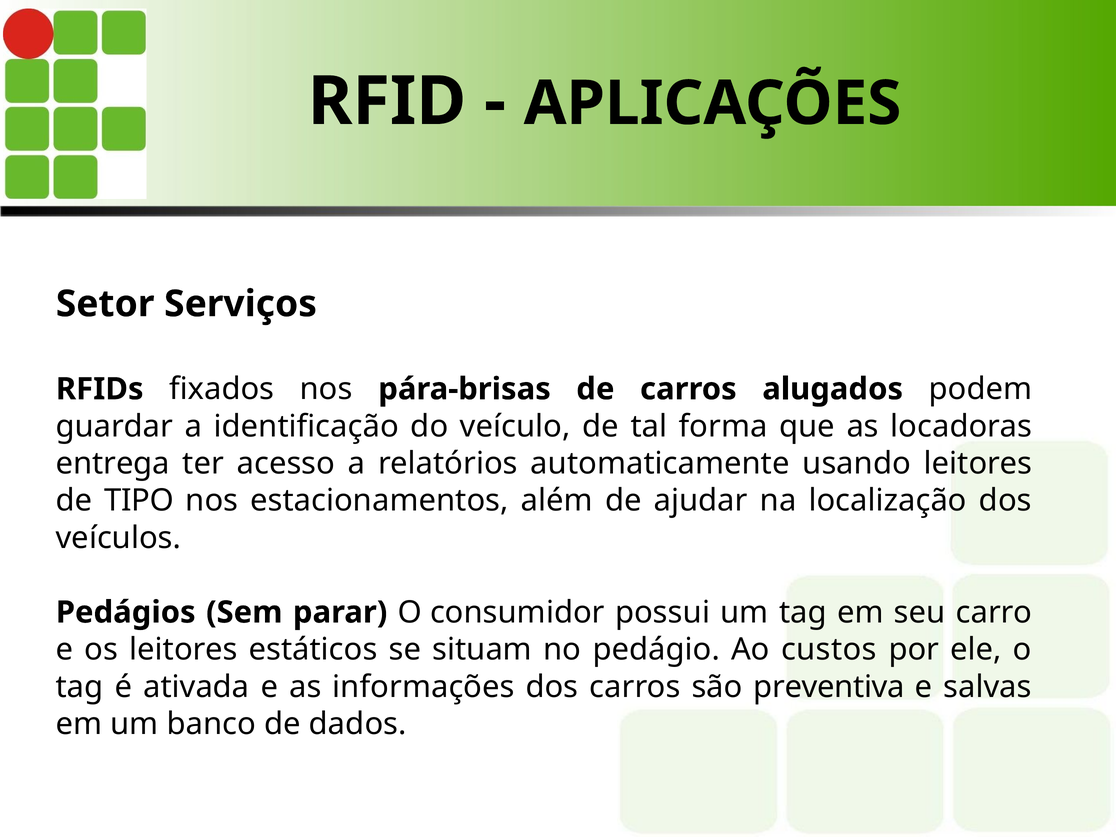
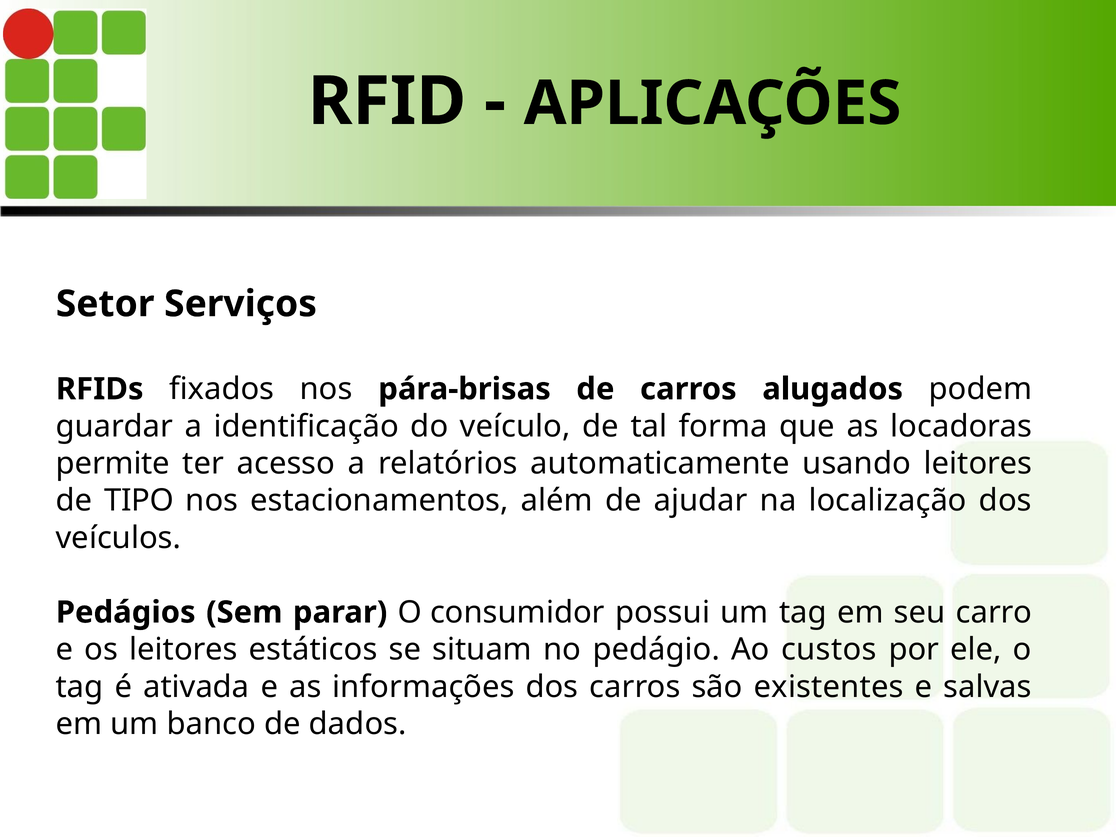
entrega: entrega -> permite
preventiva: preventiva -> existentes
